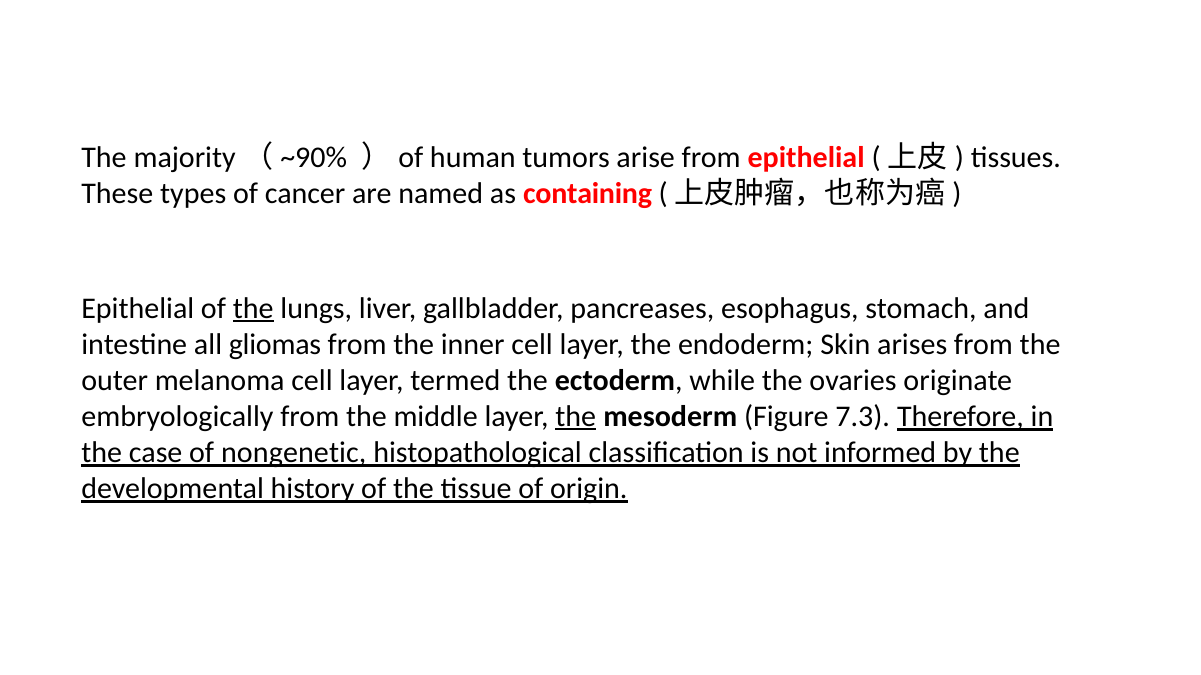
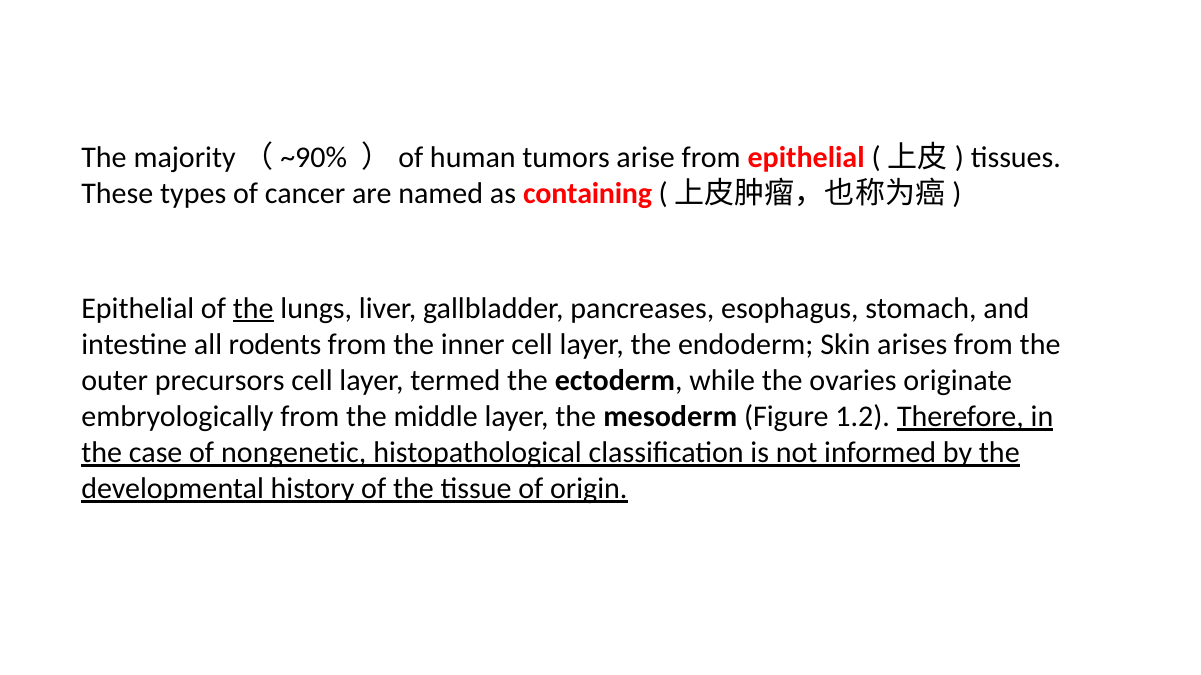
gliomas: gliomas -> rodents
melanoma: melanoma -> precursors
the at (576, 417) underline: present -> none
7.3: 7.3 -> 1.2
